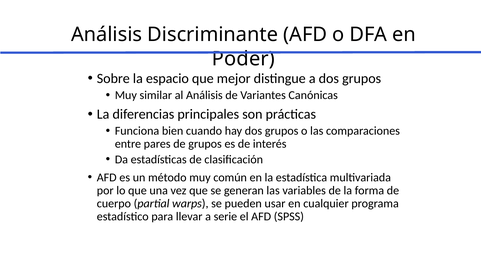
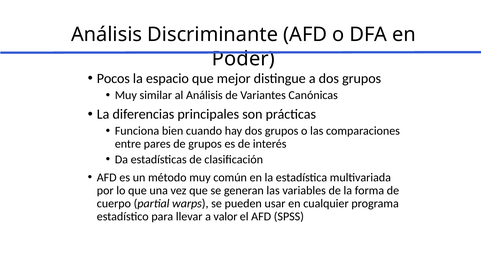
Sobre: Sobre -> Pocos
serie: serie -> valor
